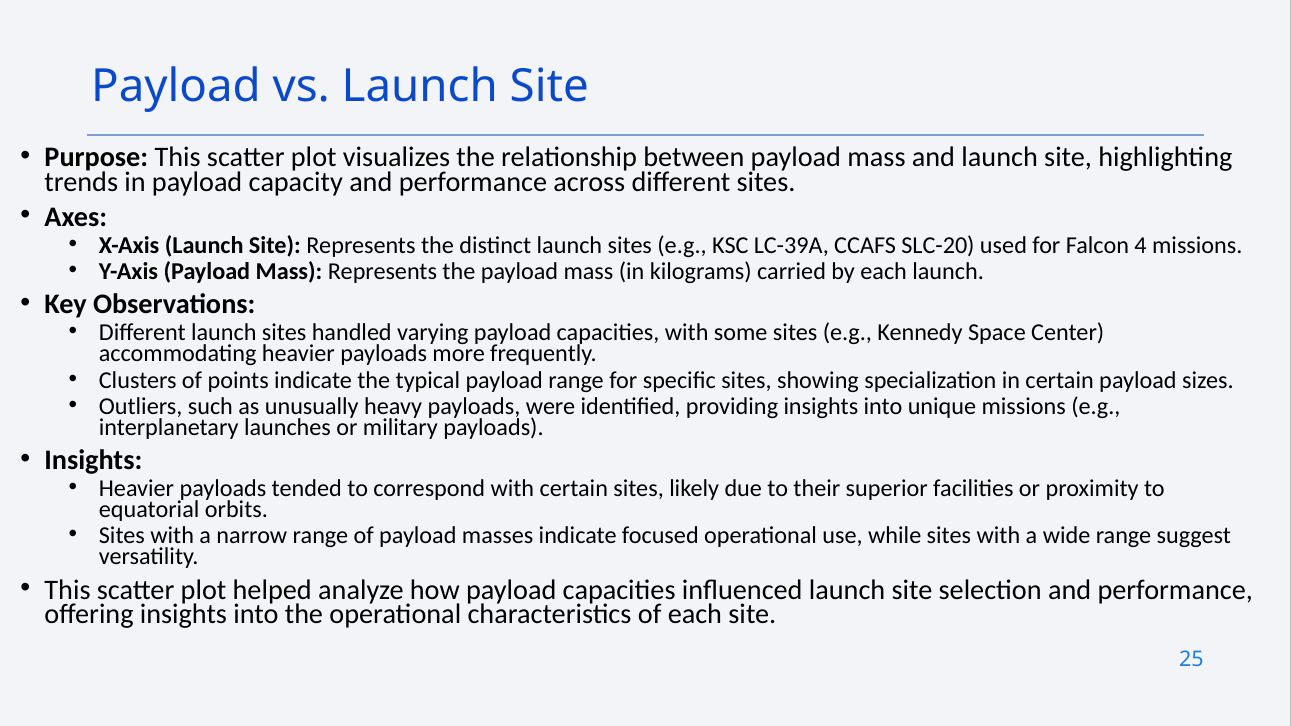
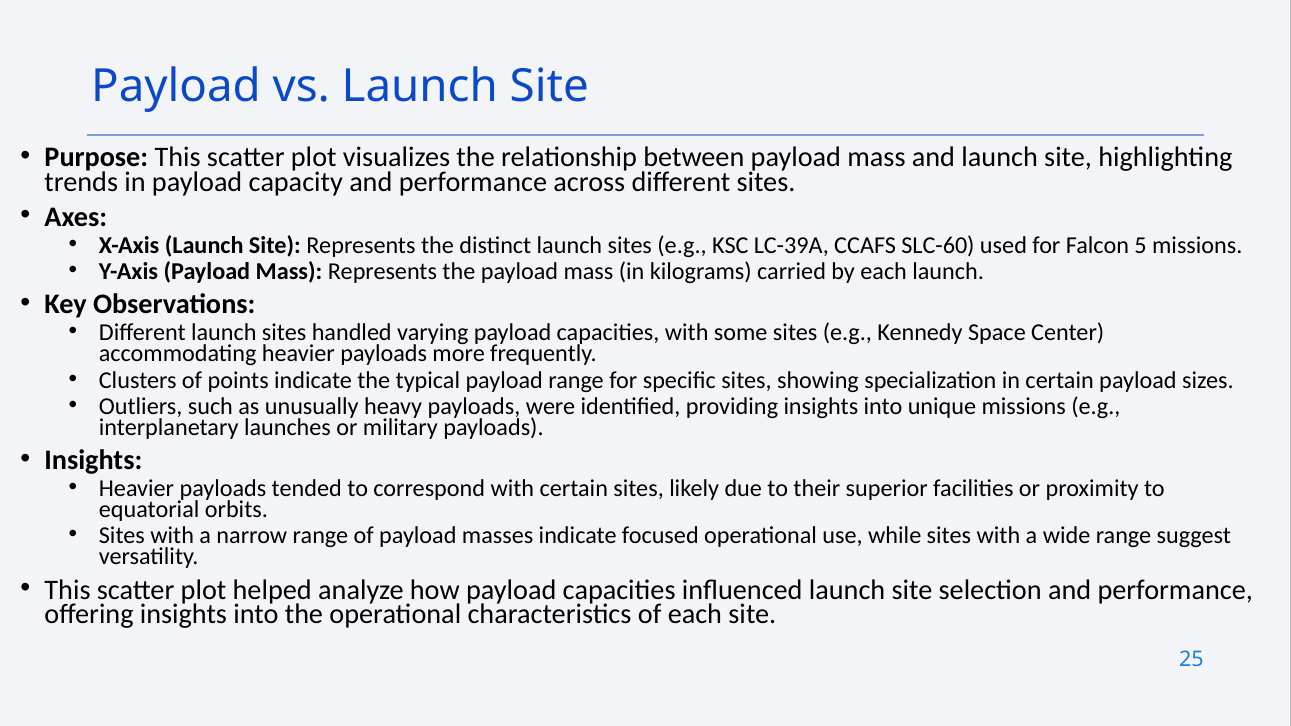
SLC-20: SLC-20 -> SLC-60
4: 4 -> 5
